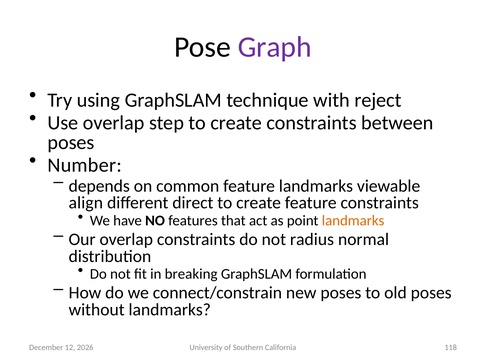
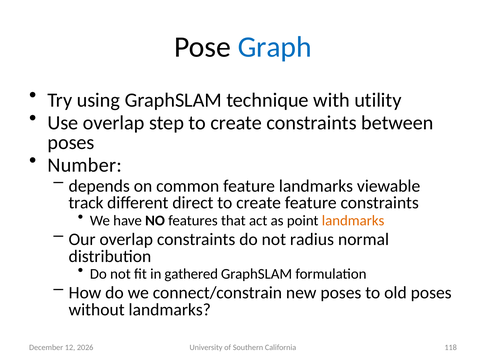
Graph colour: purple -> blue
reject: reject -> utility
align: align -> track
breaking: breaking -> gathered
